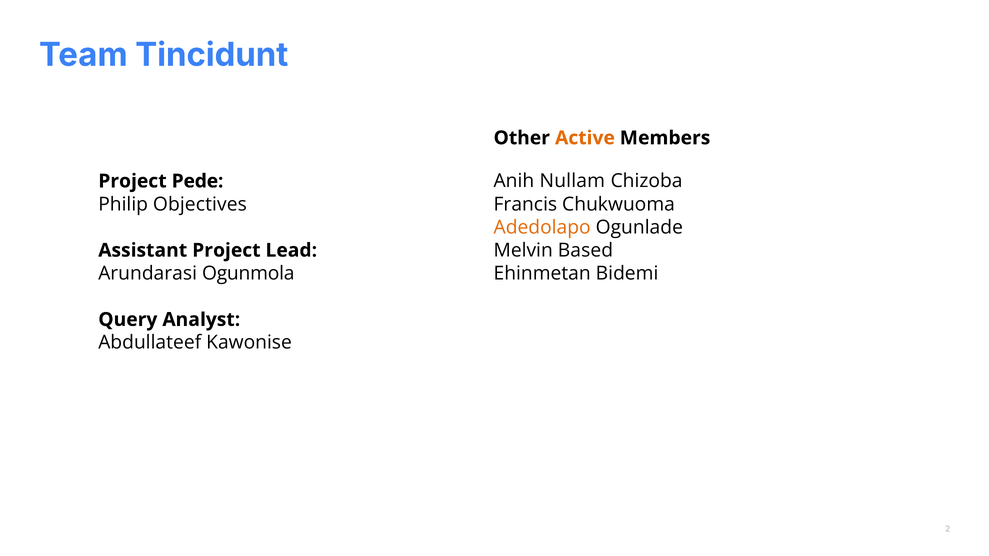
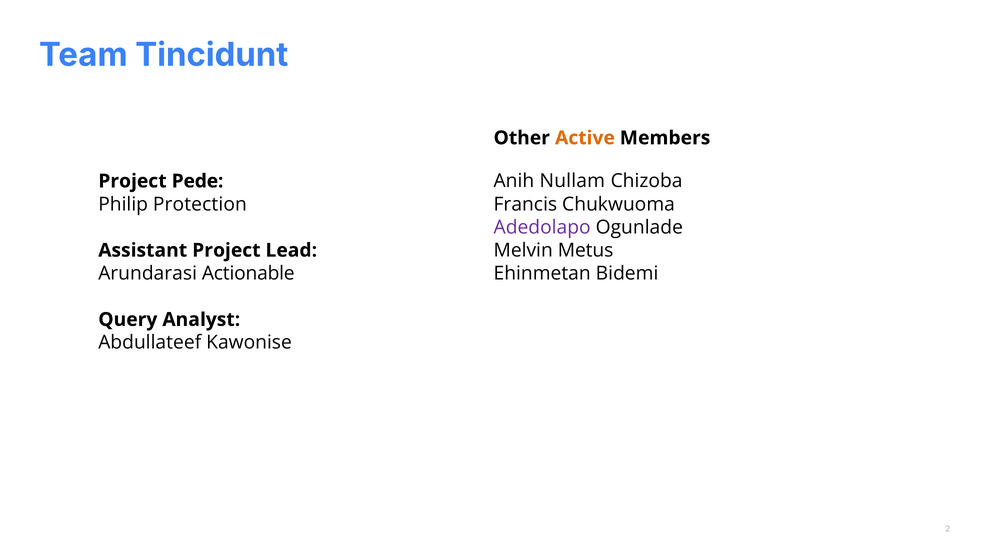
Objectives: Objectives -> Protection
Adedolapo colour: orange -> purple
Based: Based -> Metus
Ogunmola: Ogunmola -> Actionable
